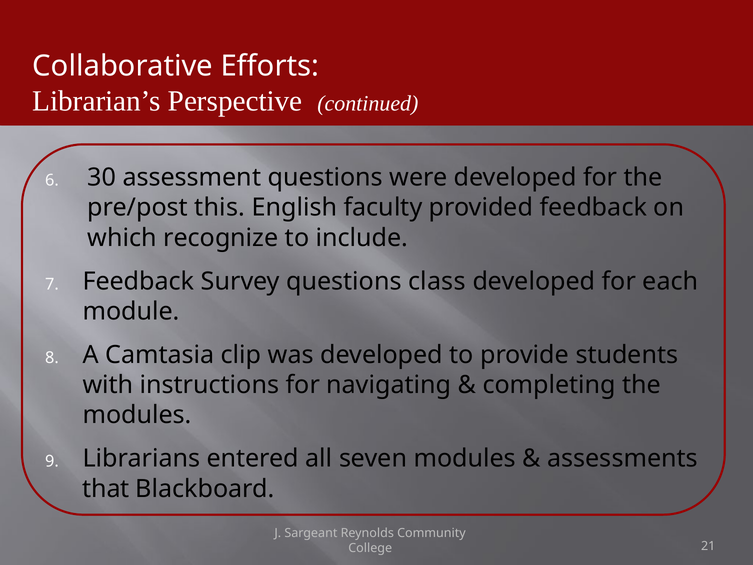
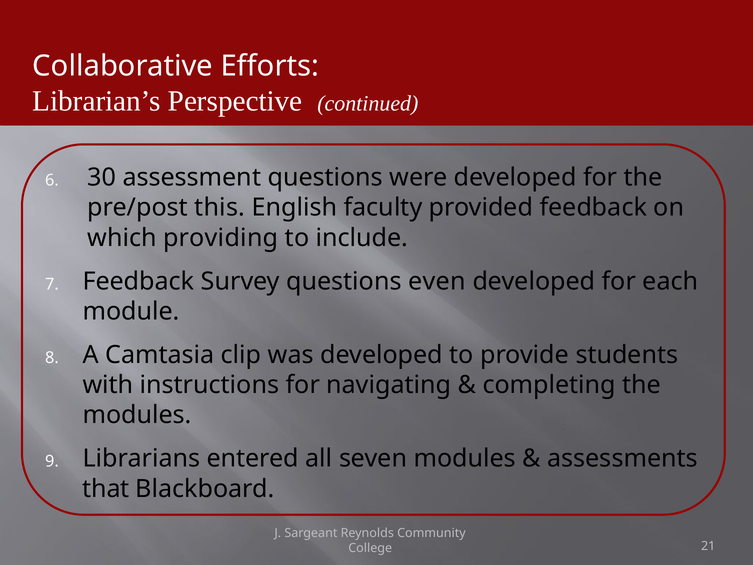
recognize: recognize -> providing
class: class -> even
